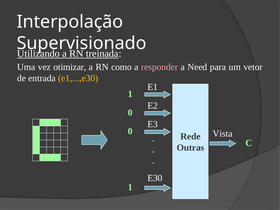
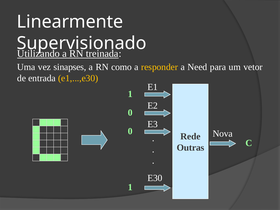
Interpolação: Interpolação -> Linearmente
otimizar: otimizar -> sinapses
responder colour: pink -> yellow
Vista: Vista -> Nova
